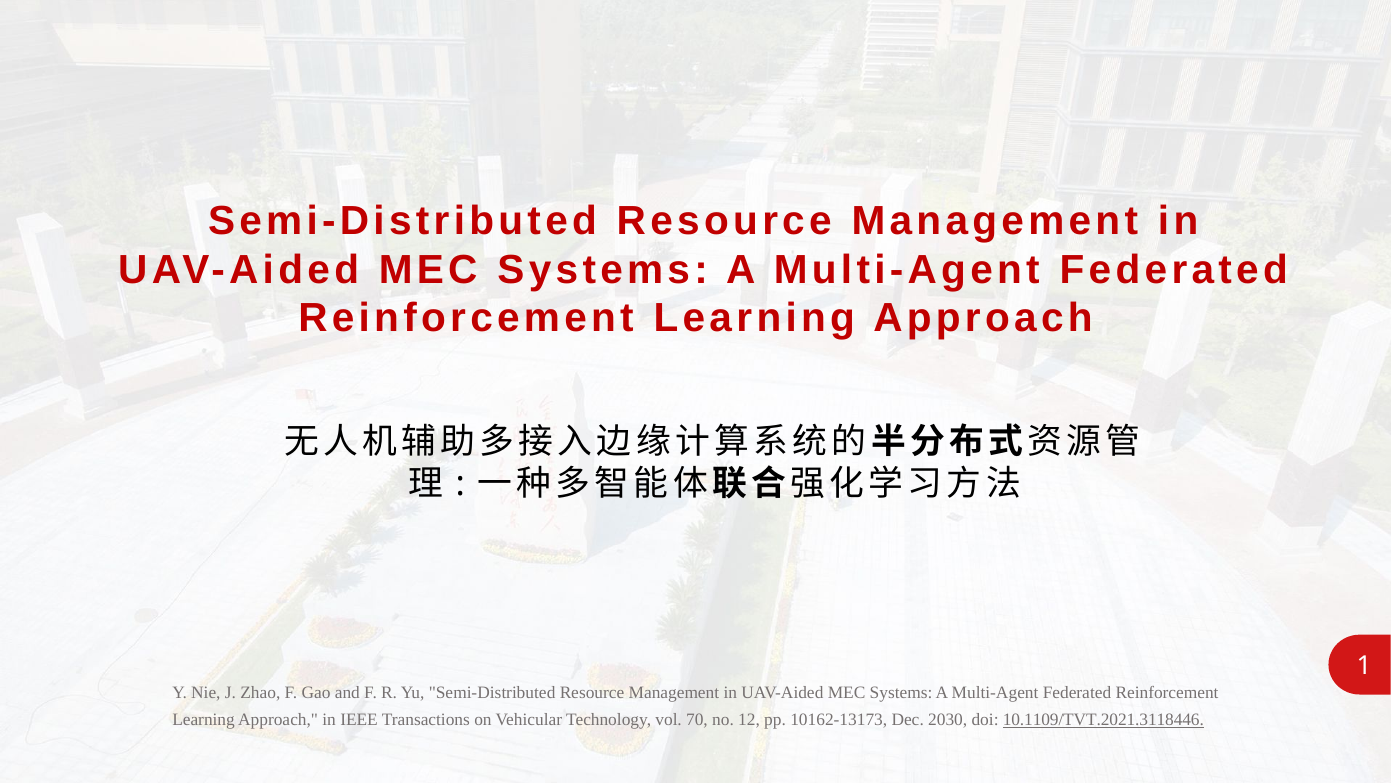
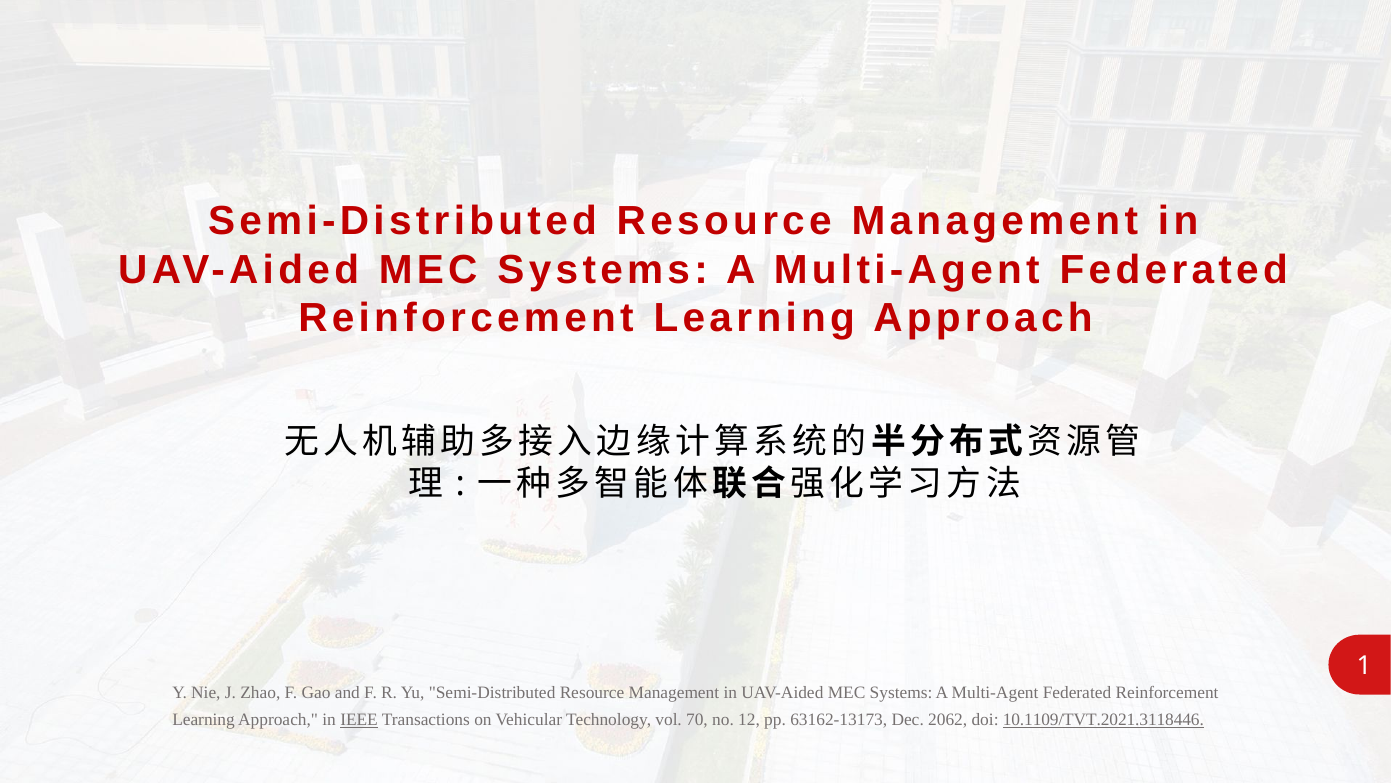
IEEE underline: none -> present
10162-13173: 10162-13173 -> 63162-13173
2030: 2030 -> 2062
